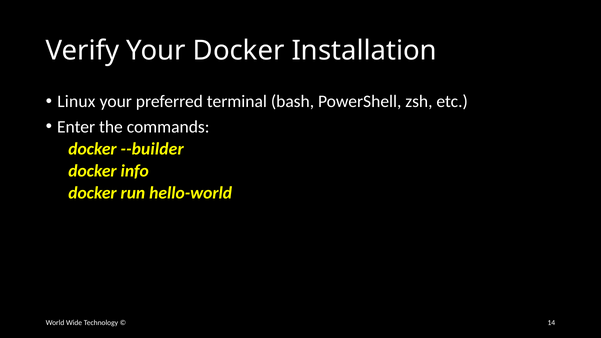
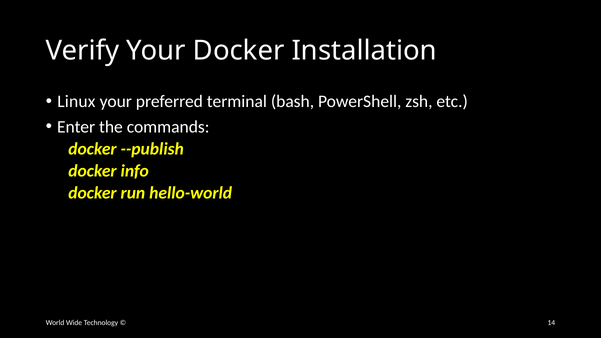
--builder: --builder -> --publish
